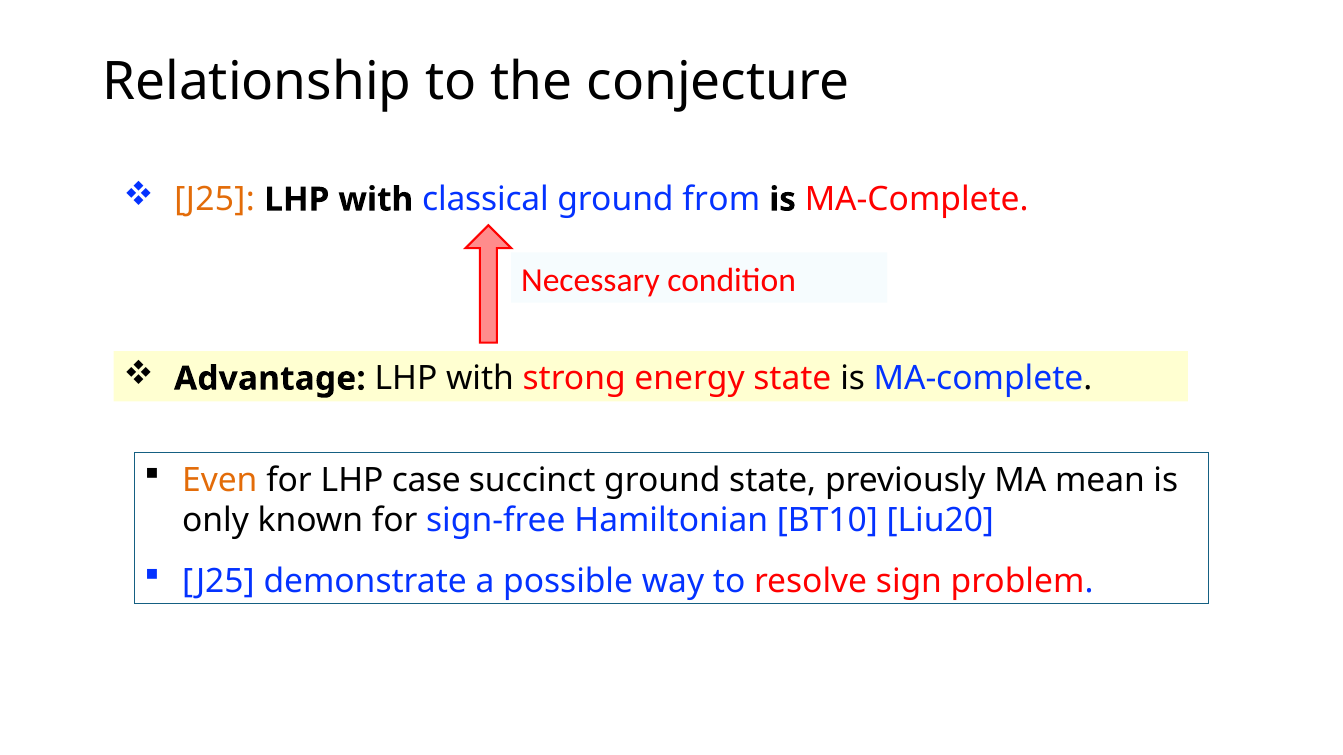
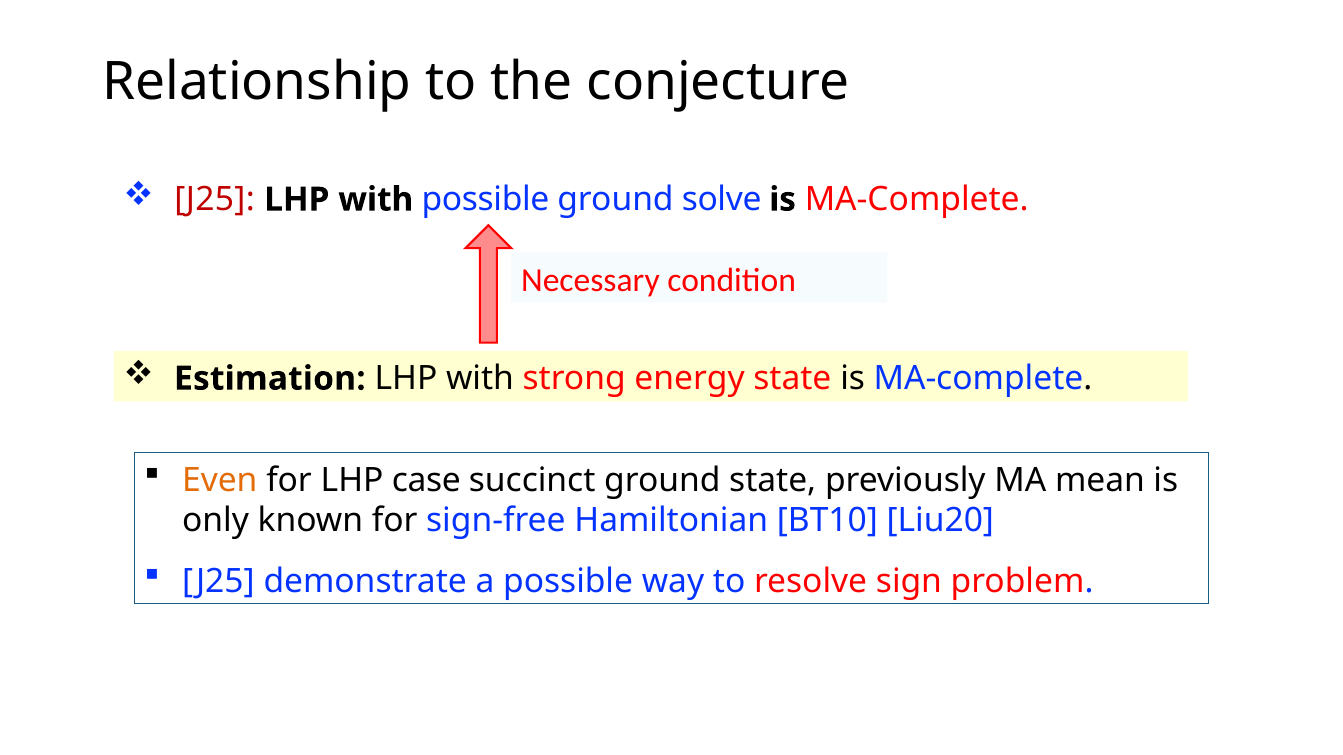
J25 at (215, 200) colour: orange -> red
with classical: classical -> possible
from: from -> solve
Advantage: Advantage -> Estimation
